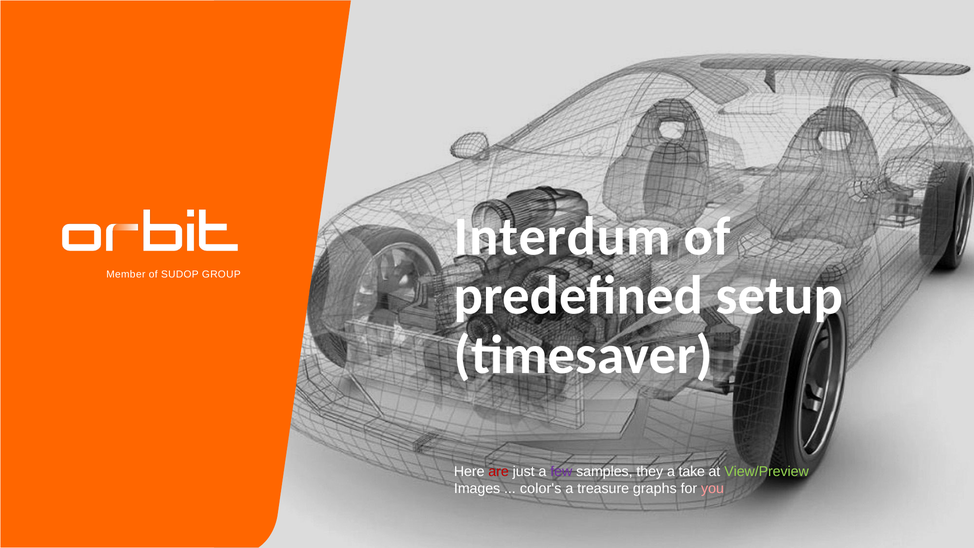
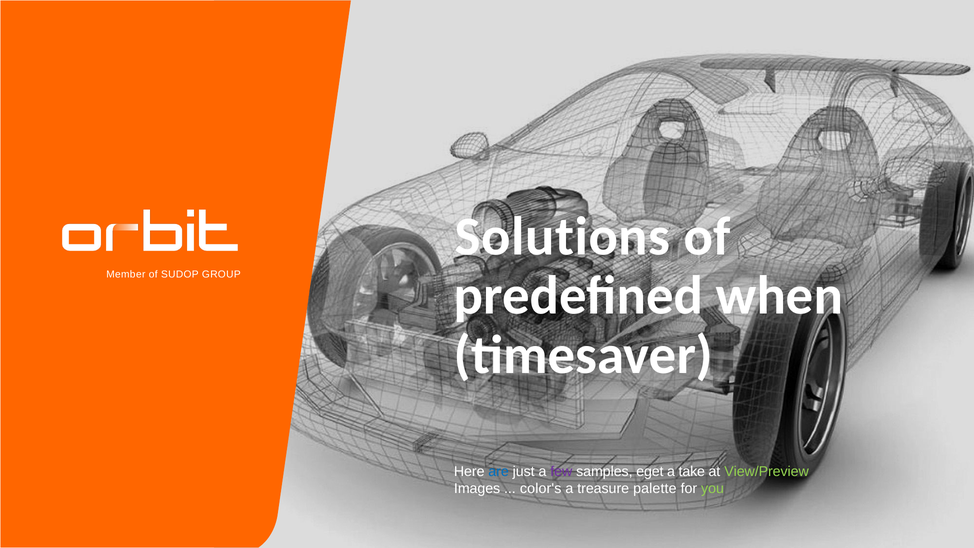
Interdum: Interdum -> Solutions
setup: setup -> when
are colour: red -> blue
they: they -> eget
graphs: graphs -> palette
you colour: pink -> light green
